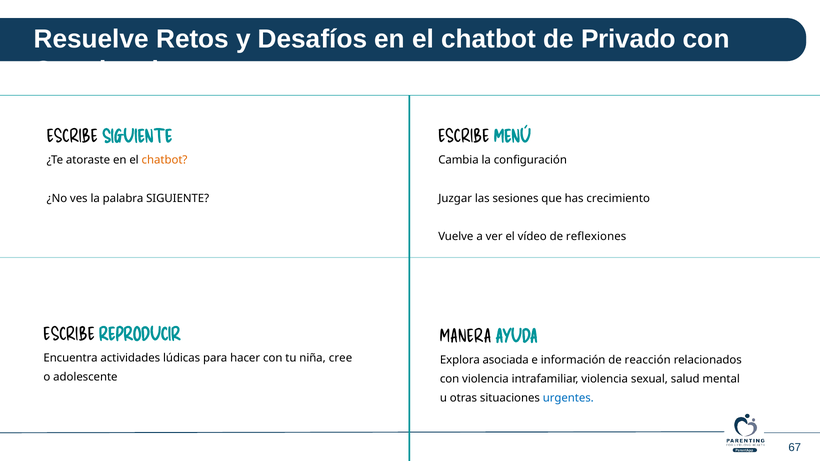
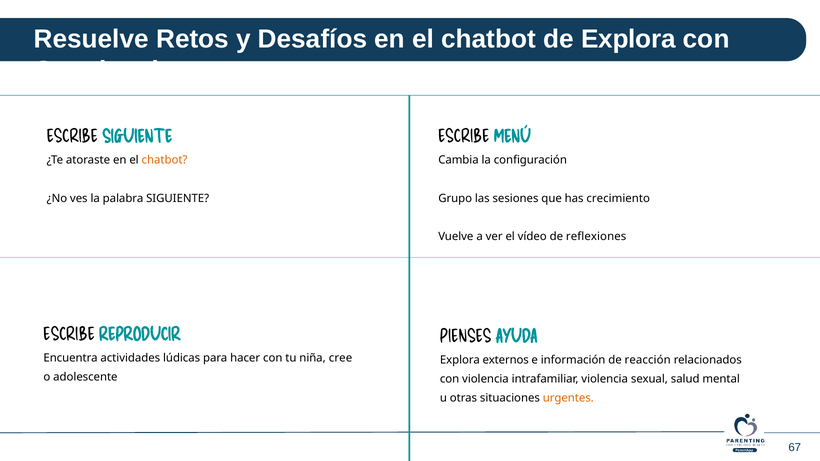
de Privado: Privado -> Explora
Juzgar: Juzgar -> Grupo
MANERA: MANERA -> PIENSES
asociada: asociada -> externos
urgentes colour: blue -> orange
